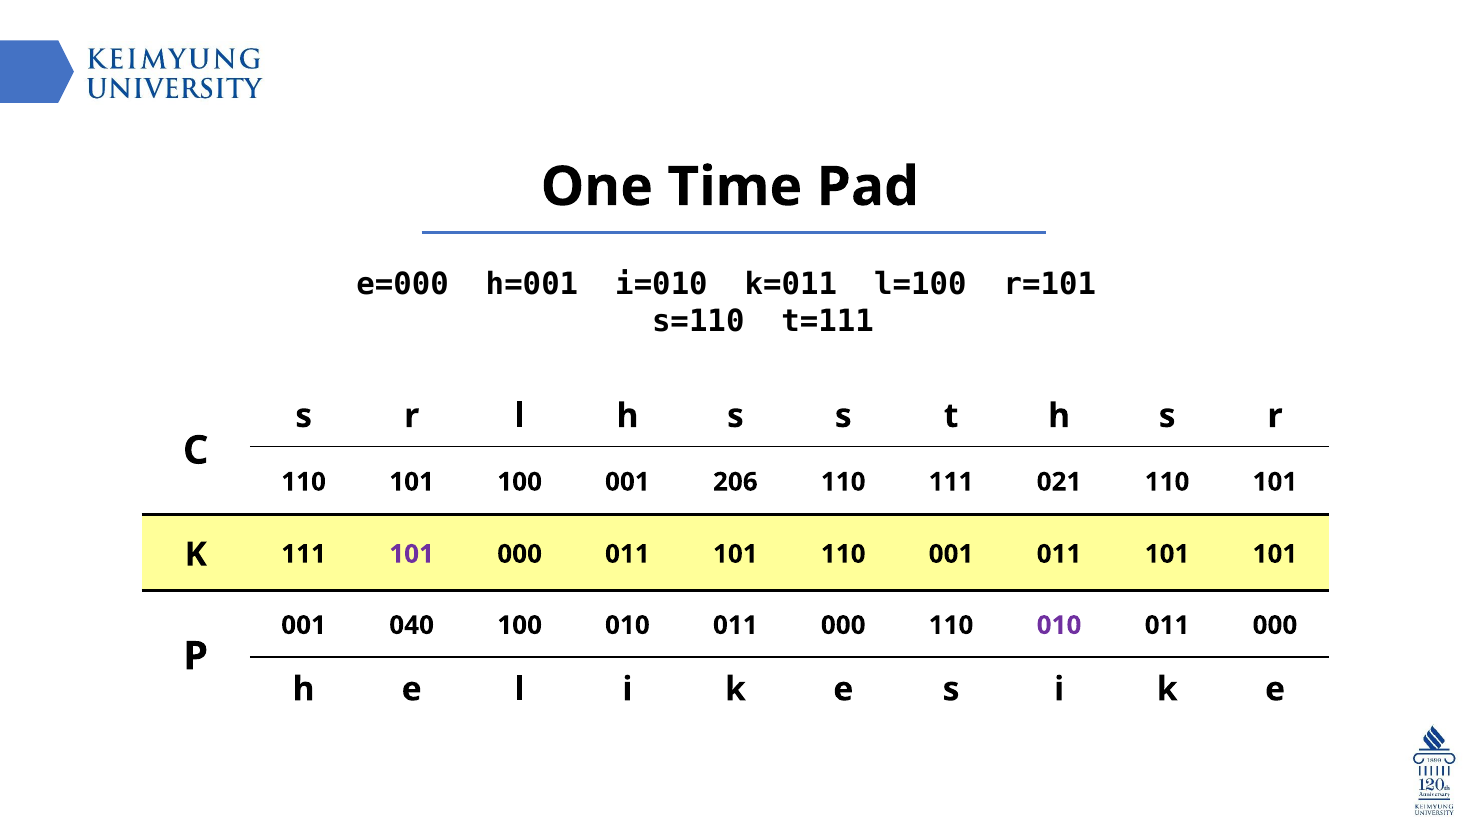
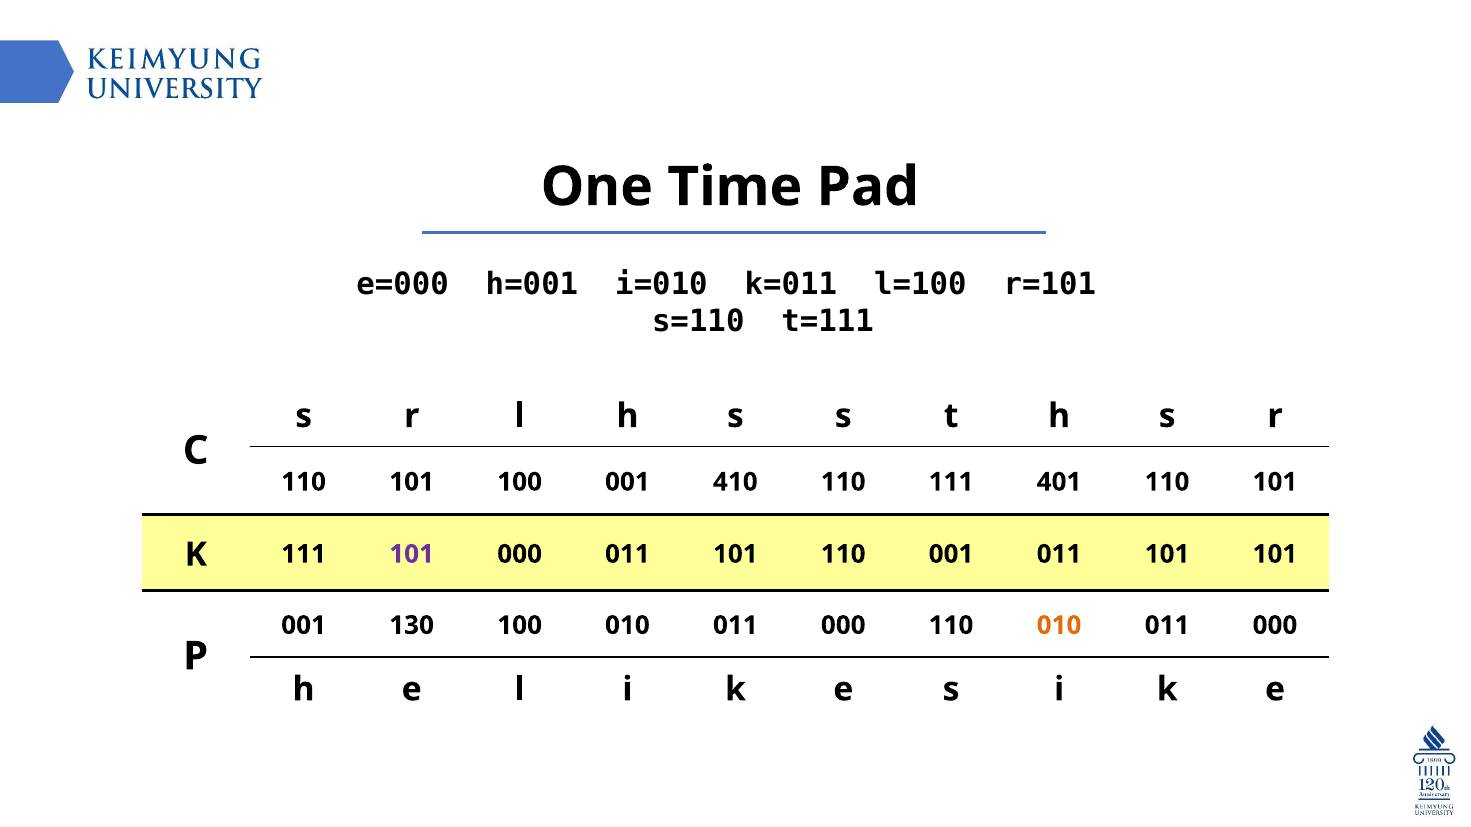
206: 206 -> 410
021: 021 -> 401
040: 040 -> 130
010 at (1059, 626) colour: purple -> orange
